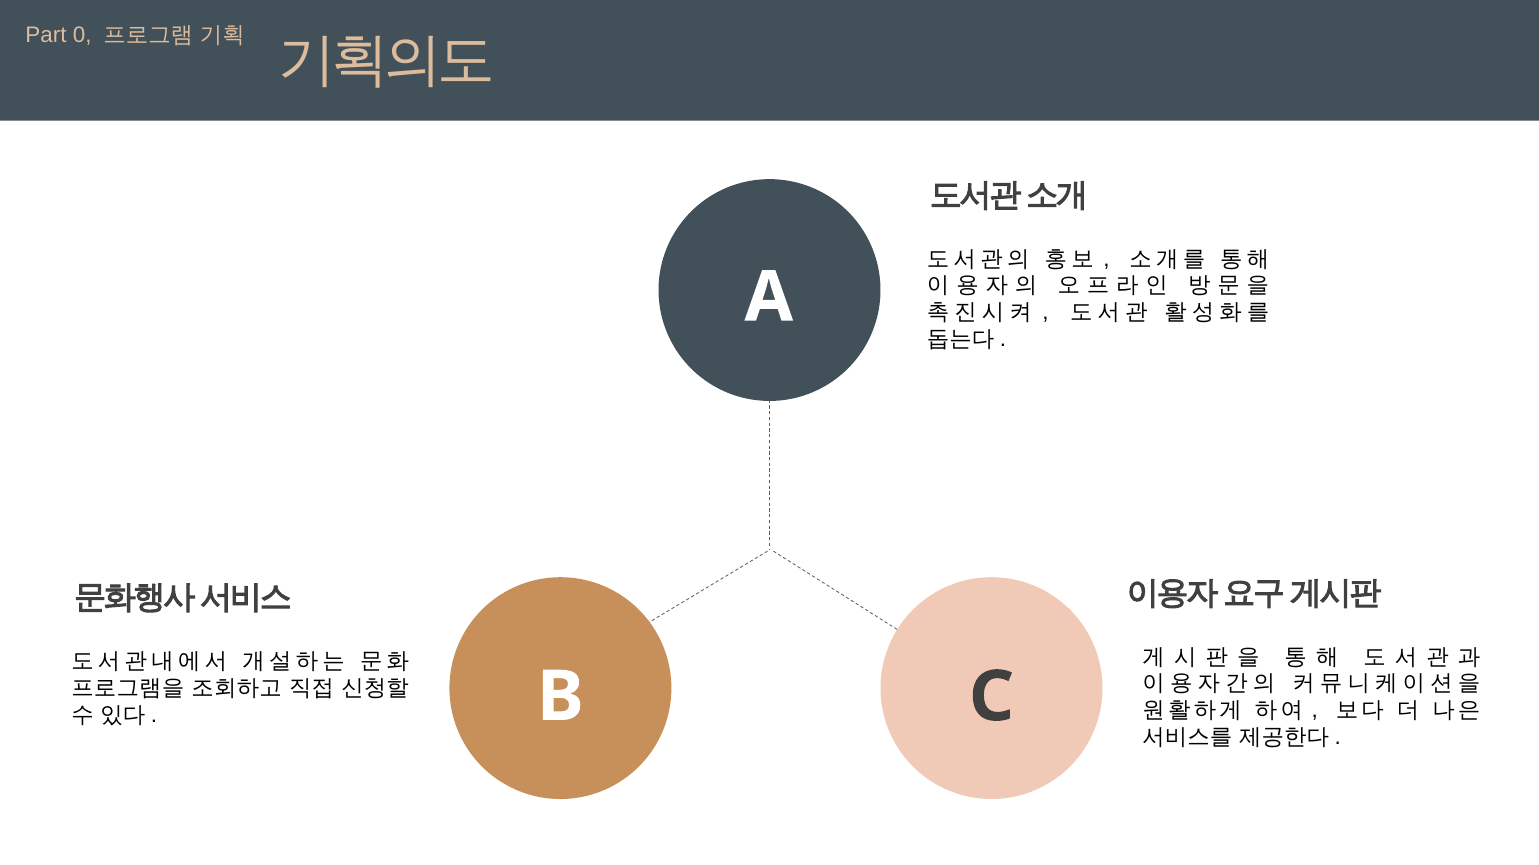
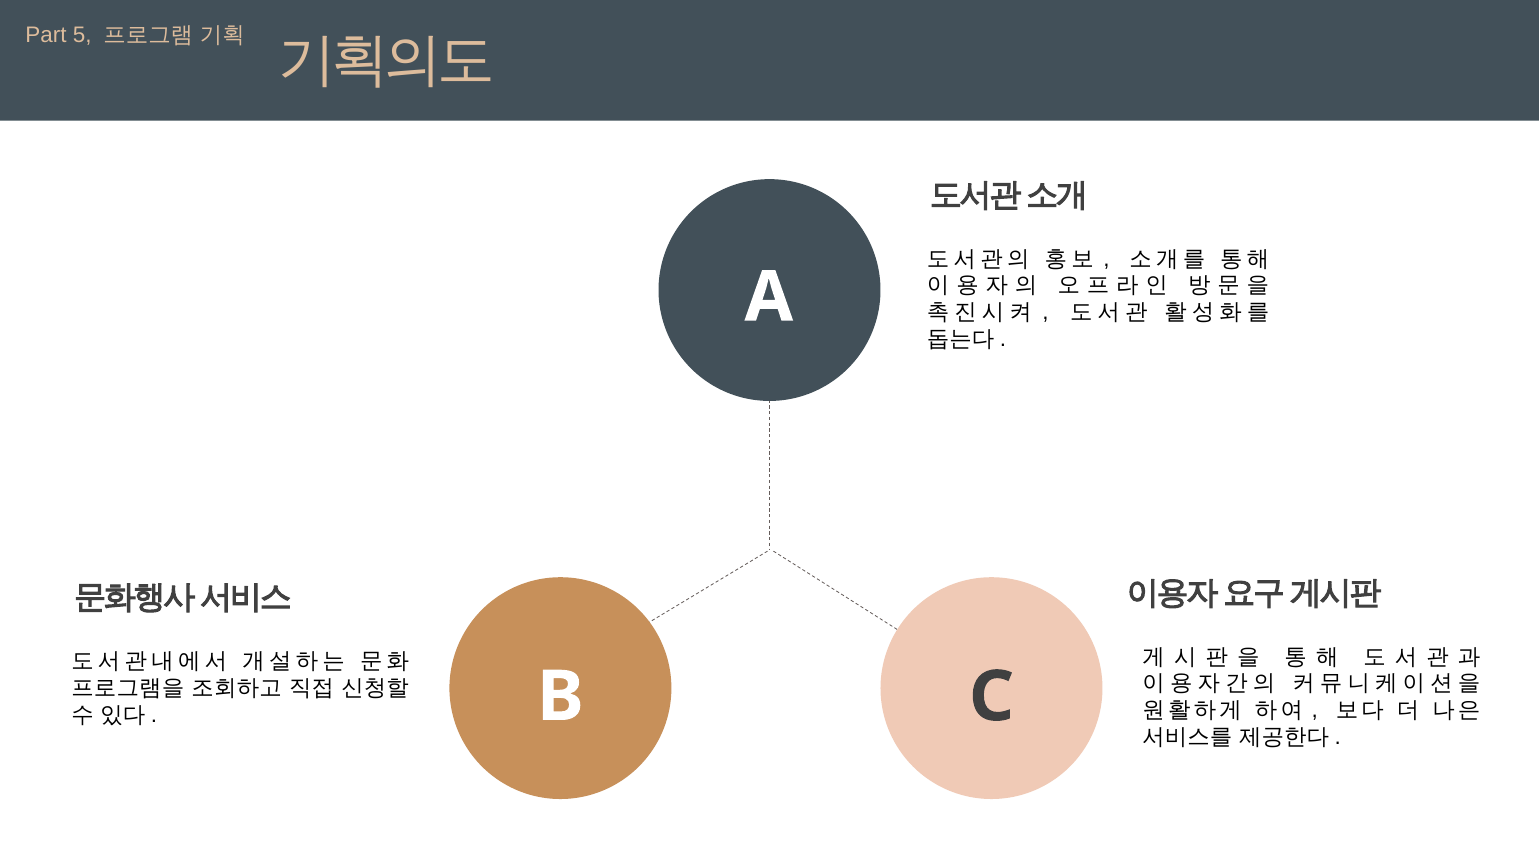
0: 0 -> 5
